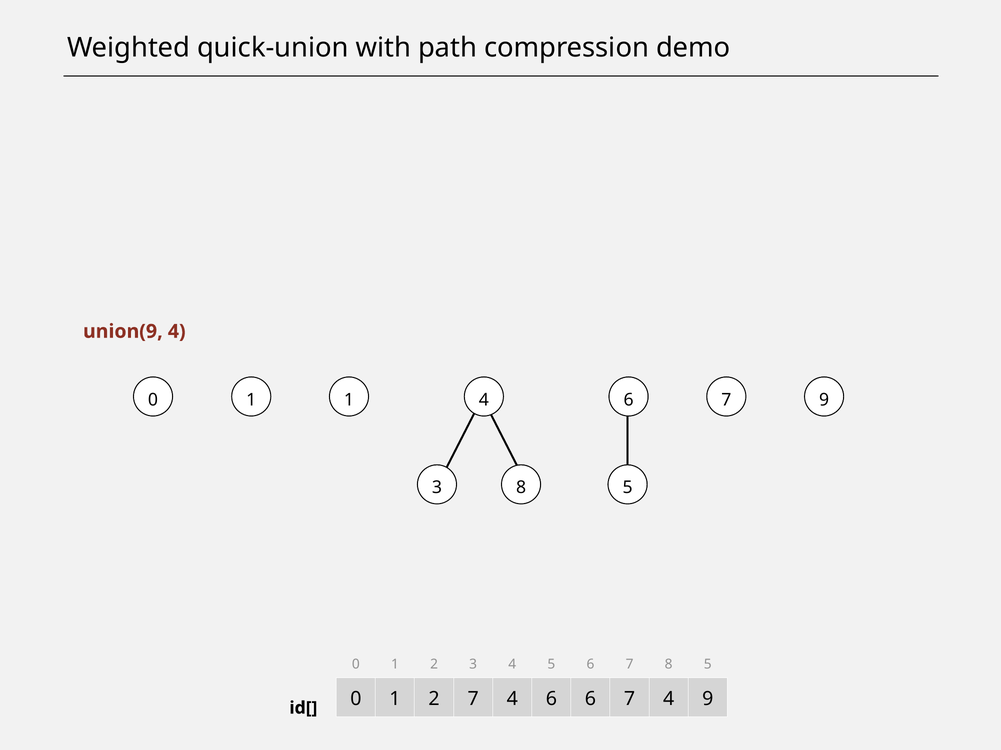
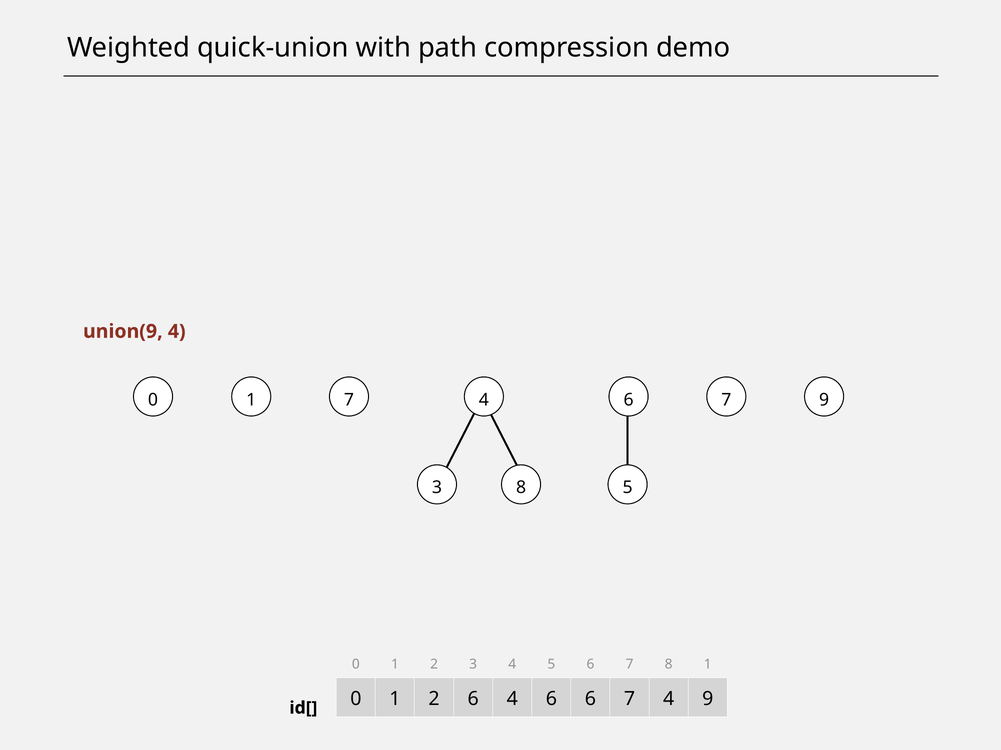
1 1: 1 -> 7
8 5: 5 -> 1
2 7: 7 -> 6
